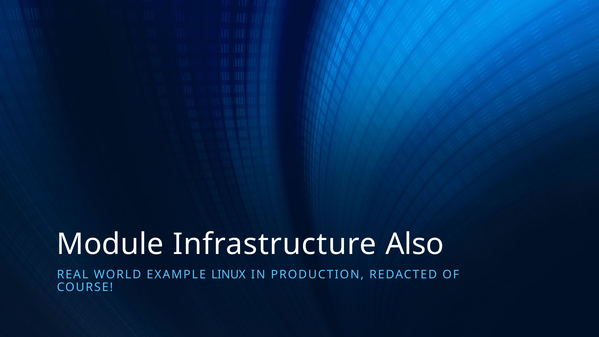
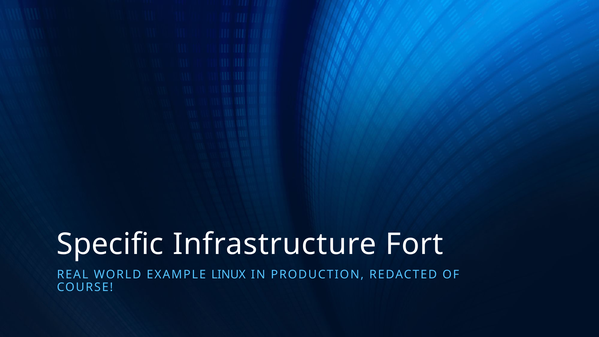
Module: Module -> Specific
Also: Also -> Fort
